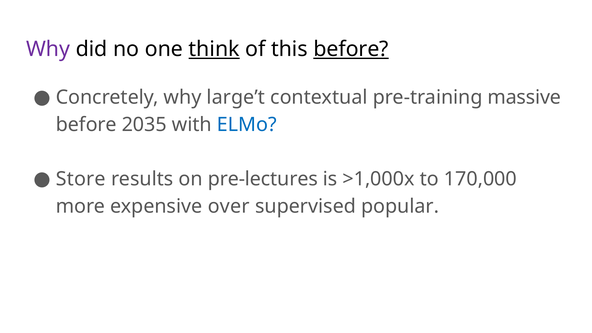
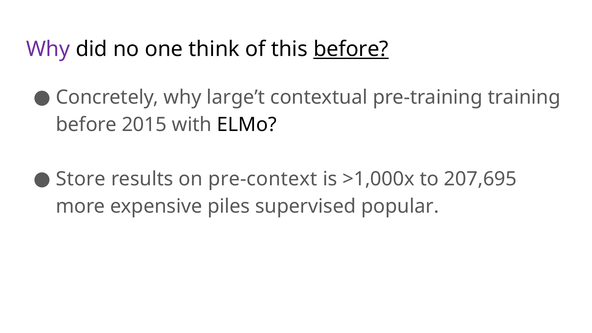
think underline: present -> none
massive: massive -> training
2035: 2035 -> 2015
ELMo colour: blue -> black
pre-lectures: pre-lectures -> pre-context
170,000: 170,000 -> 207,695
over: over -> piles
